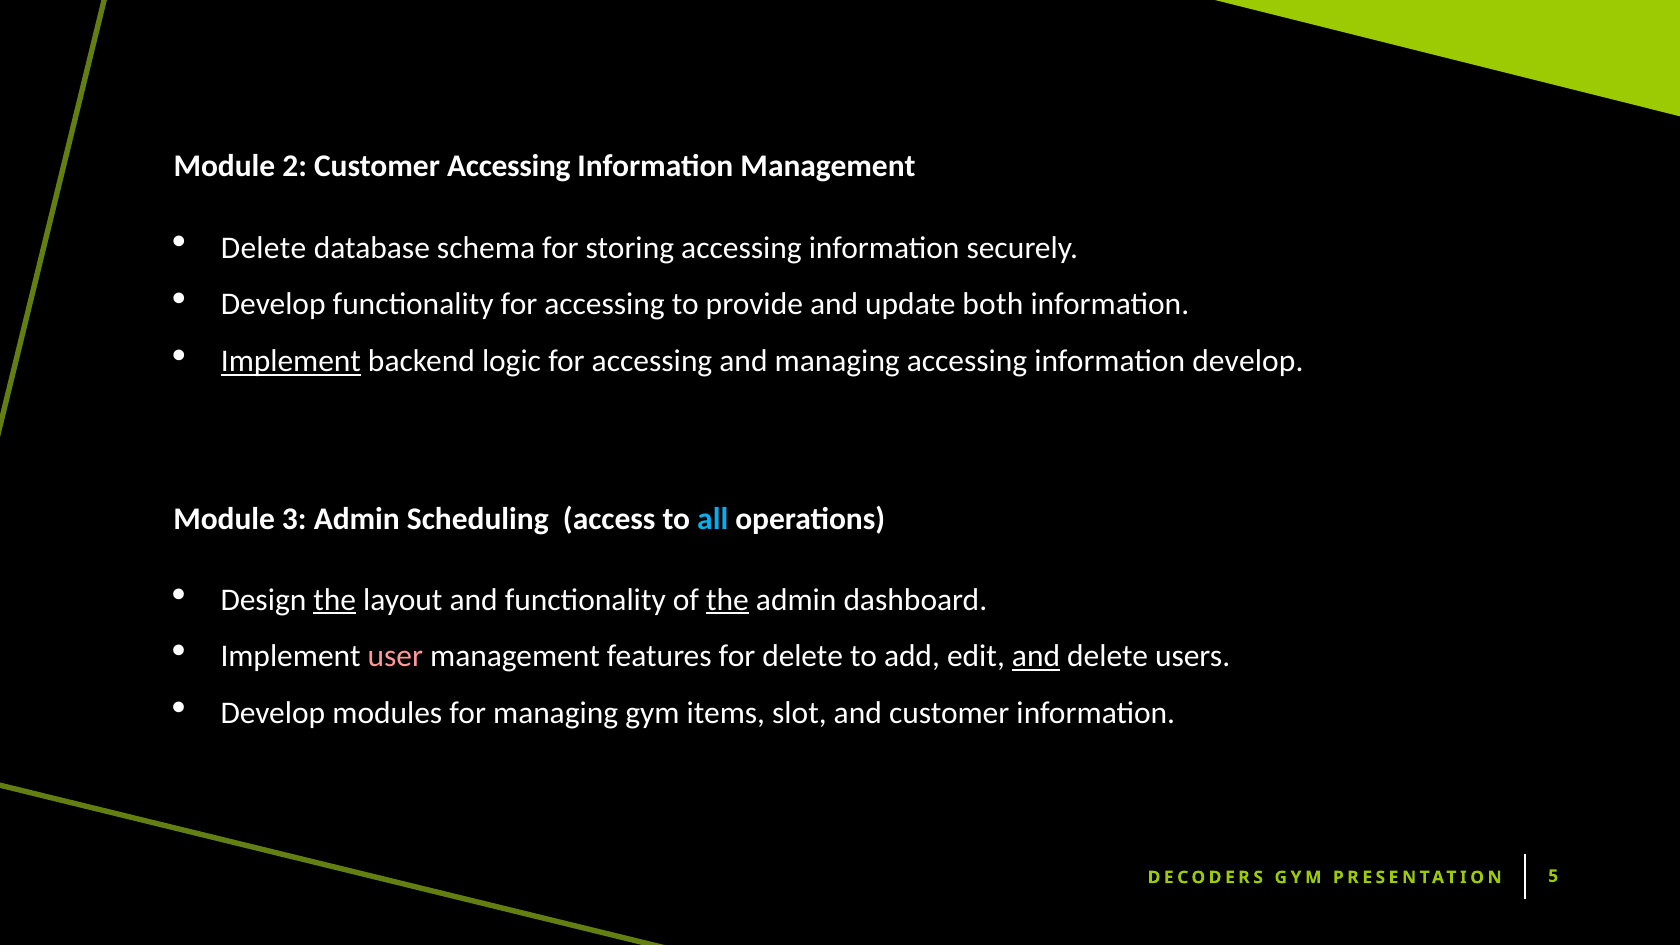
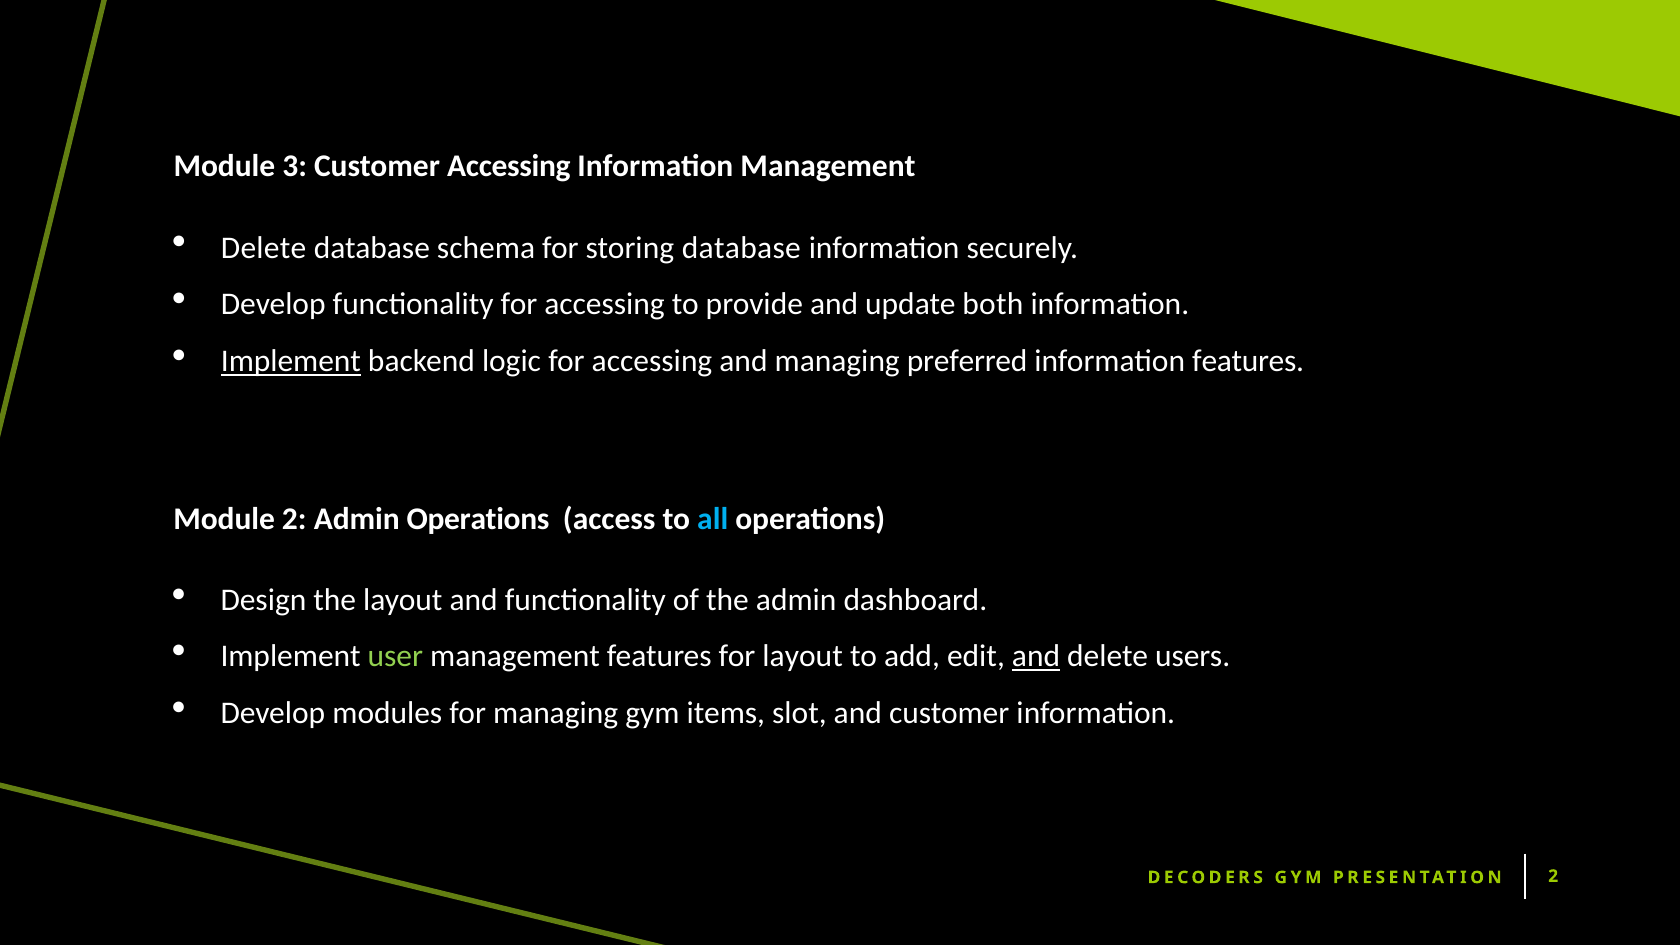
2: 2 -> 3
storing accessing: accessing -> database
managing accessing: accessing -> preferred
information develop: develop -> features
Module 3: 3 -> 2
Admin Scheduling: Scheduling -> Operations
the at (335, 600) underline: present -> none
the at (727, 600) underline: present -> none
user colour: pink -> light green
for delete: delete -> layout
PRESENTATION 5: 5 -> 2
